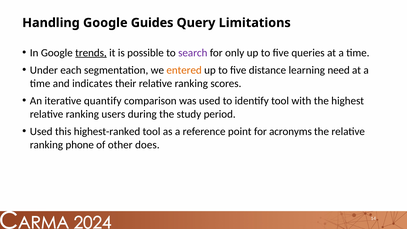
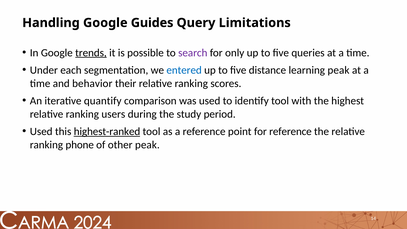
entered colour: orange -> blue
learning need: need -> peak
indicates: indicates -> behavior
highest-ranked underline: none -> present
for acronyms: acronyms -> reference
other does: does -> peak
